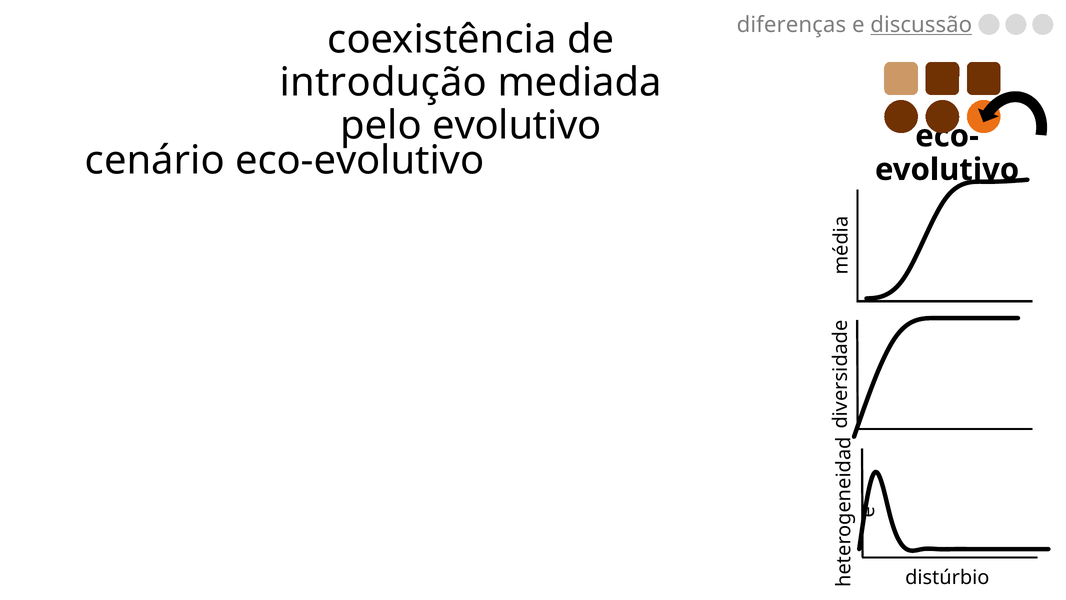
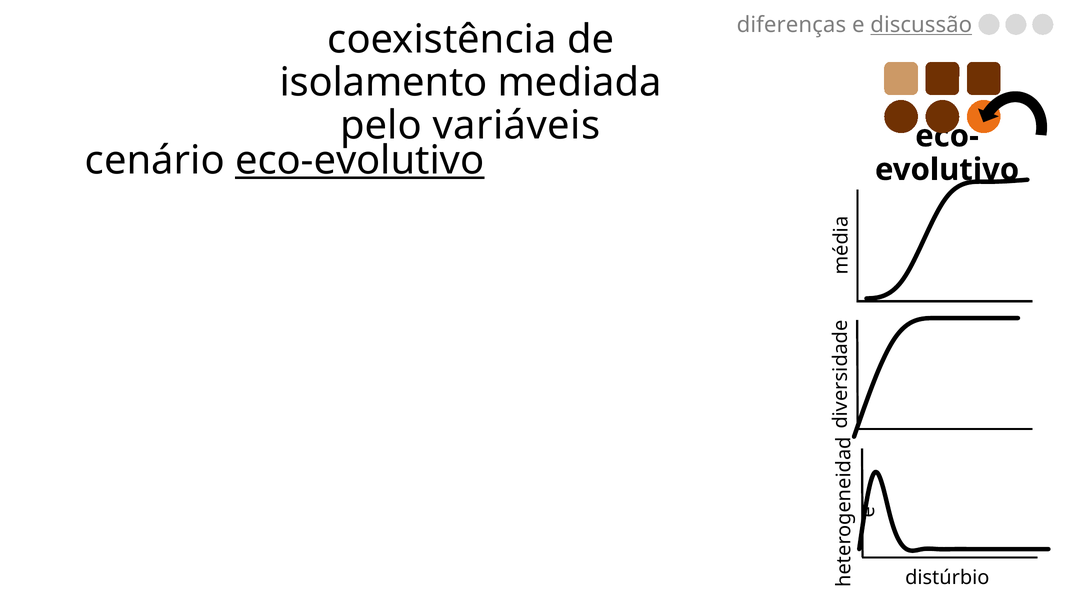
introdução at (383, 82): introdução -> isolamento
pelo evolutivo: evolutivo -> variáveis
eco-evolutivo underline: none -> present
